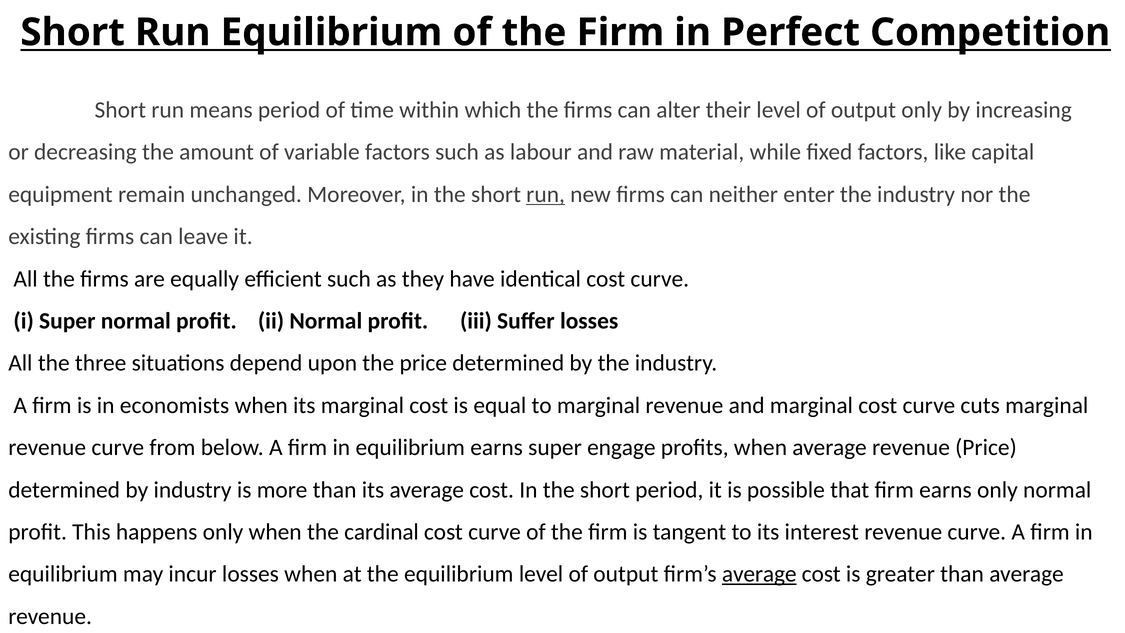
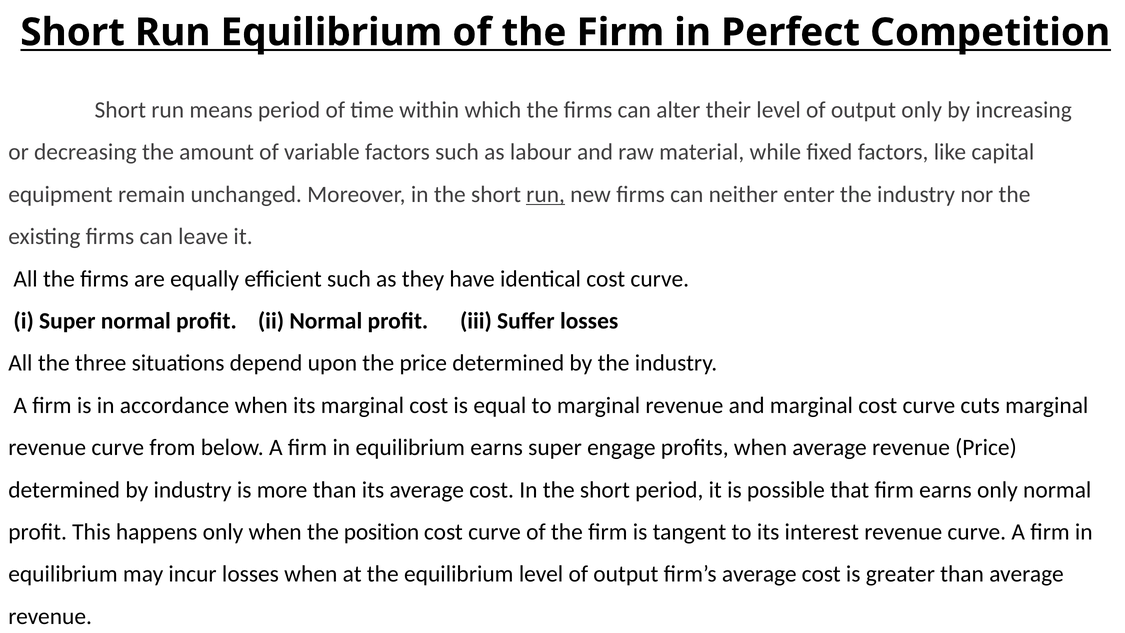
economists: economists -> accordance
cardinal: cardinal -> position
average at (759, 574) underline: present -> none
